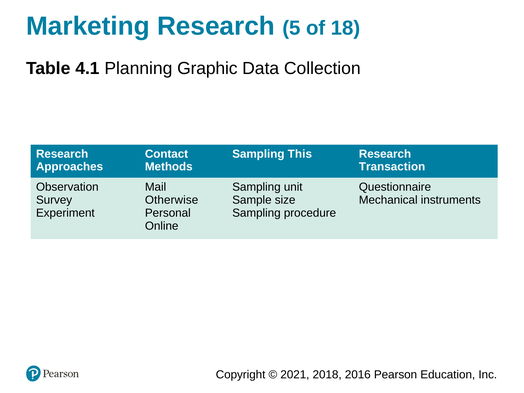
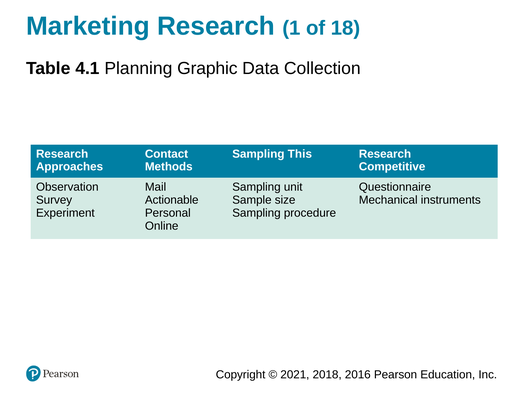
5: 5 -> 1
Transaction: Transaction -> Competitive
Otherwise: Otherwise -> Actionable
